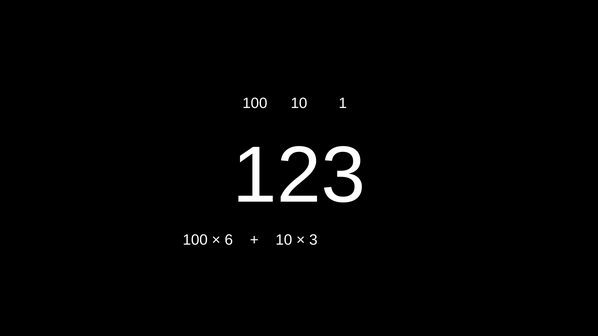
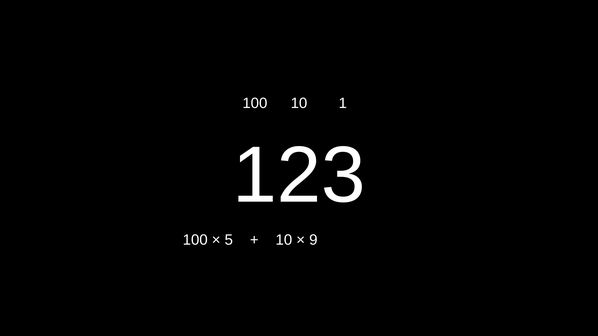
6: 6 -> 5
3: 3 -> 9
